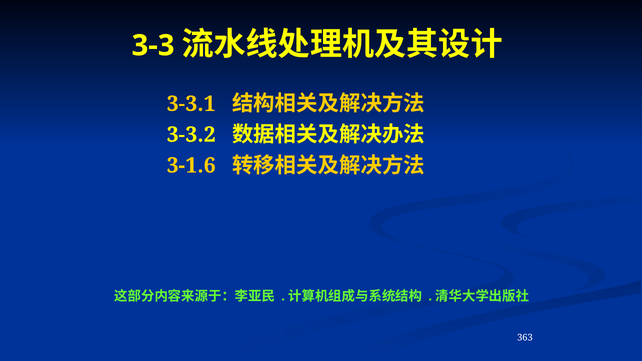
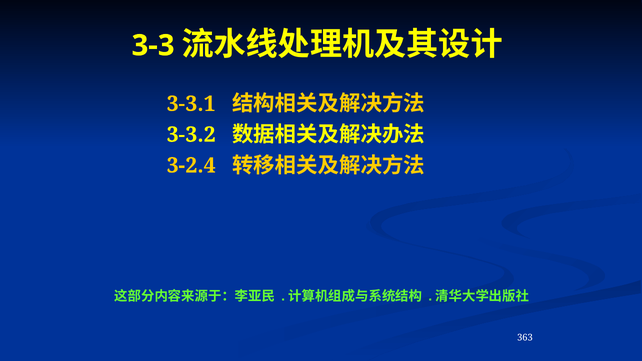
3-1.6: 3-1.6 -> 3-2.4
